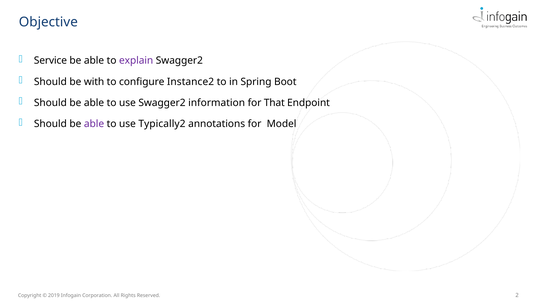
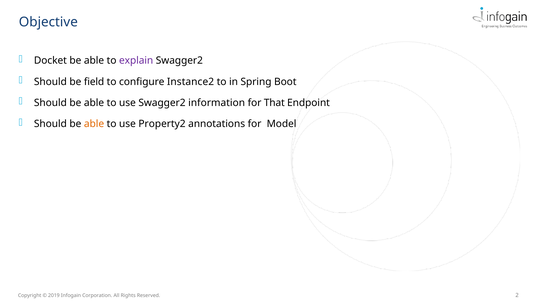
Service: Service -> Docket
with: with -> field
able at (94, 124) colour: purple -> orange
Typically2: Typically2 -> Property2
